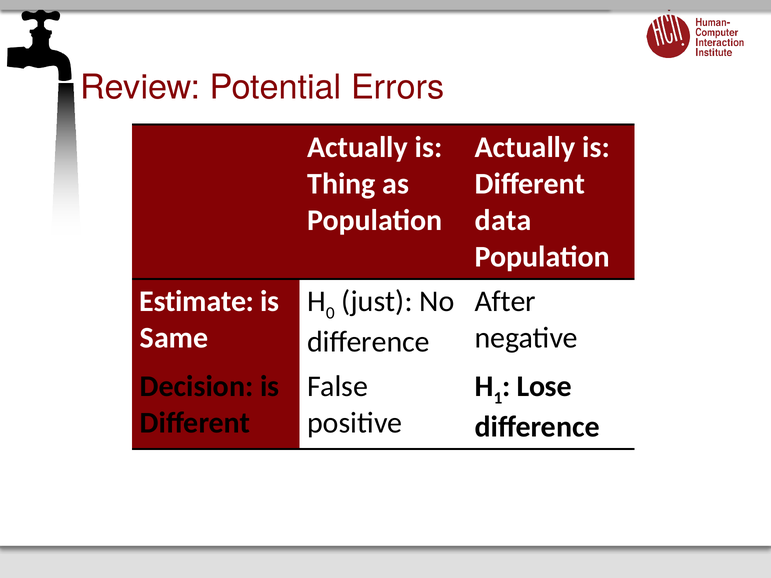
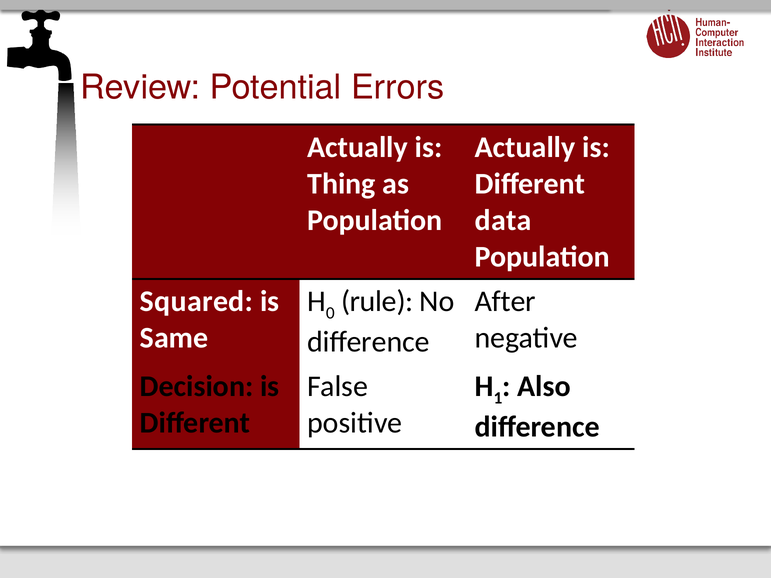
Estimate: Estimate -> Squared
just: just -> rule
Lose: Lose -> Also
